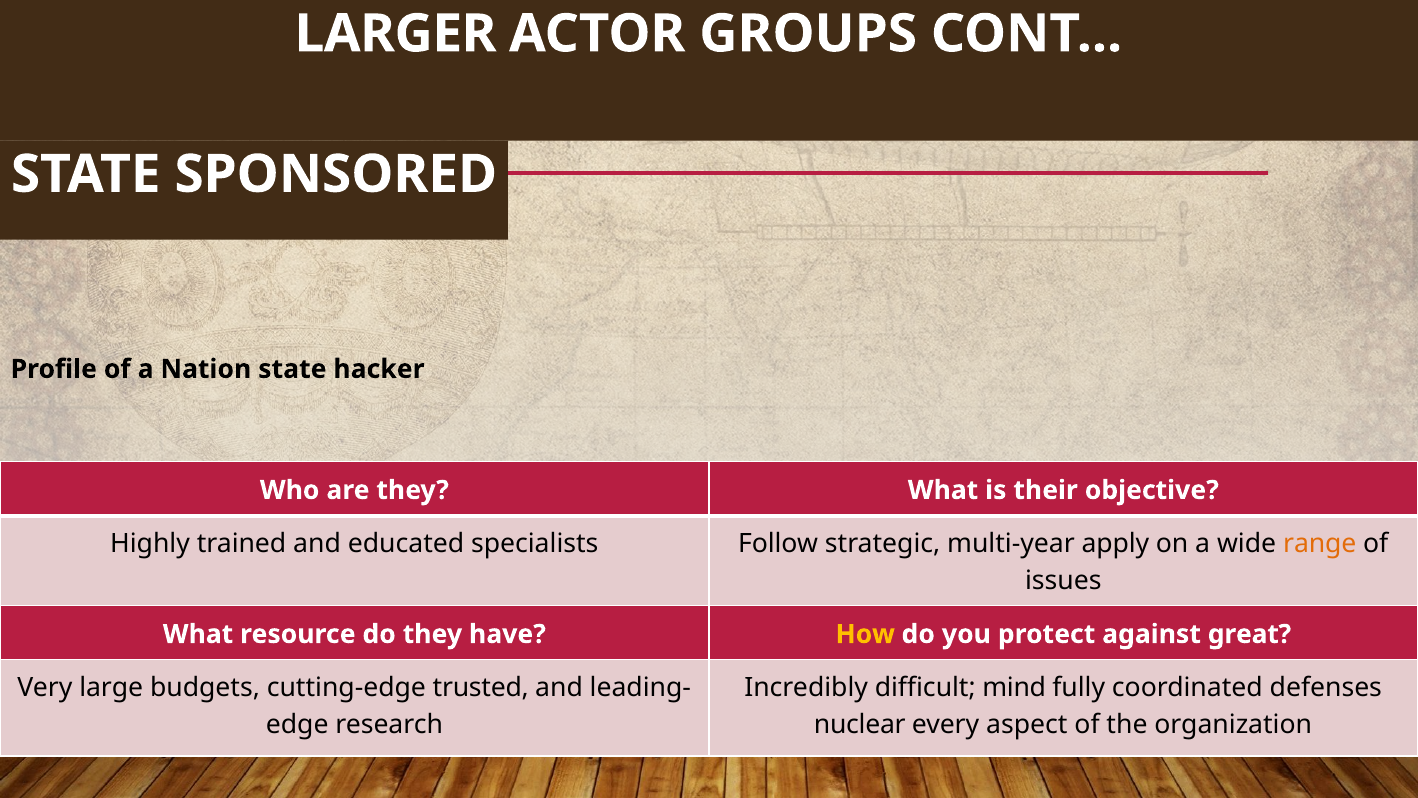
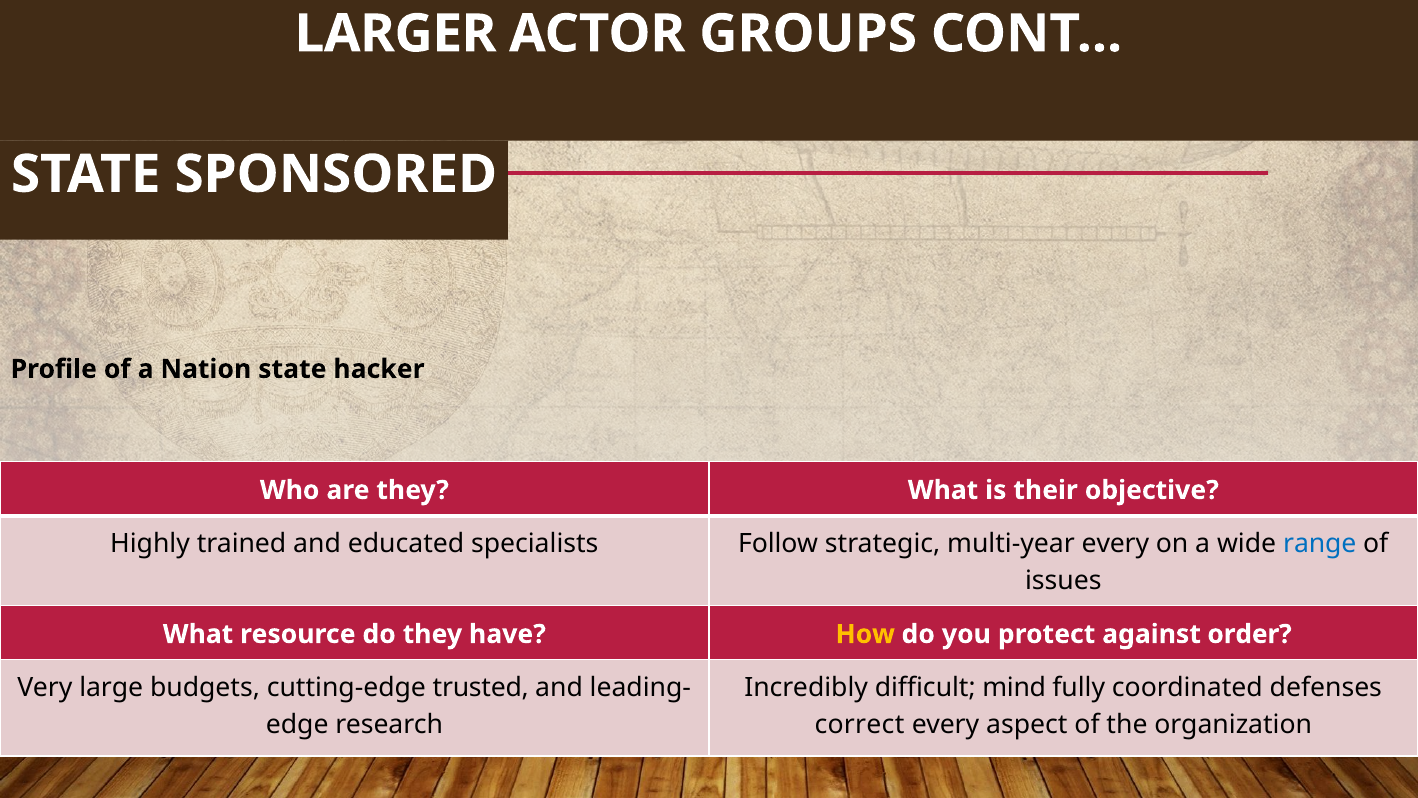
multi-year apply: apply -> every
range colour: orange -> blue
great: great -> order
nuclear: nuclear -> correct
